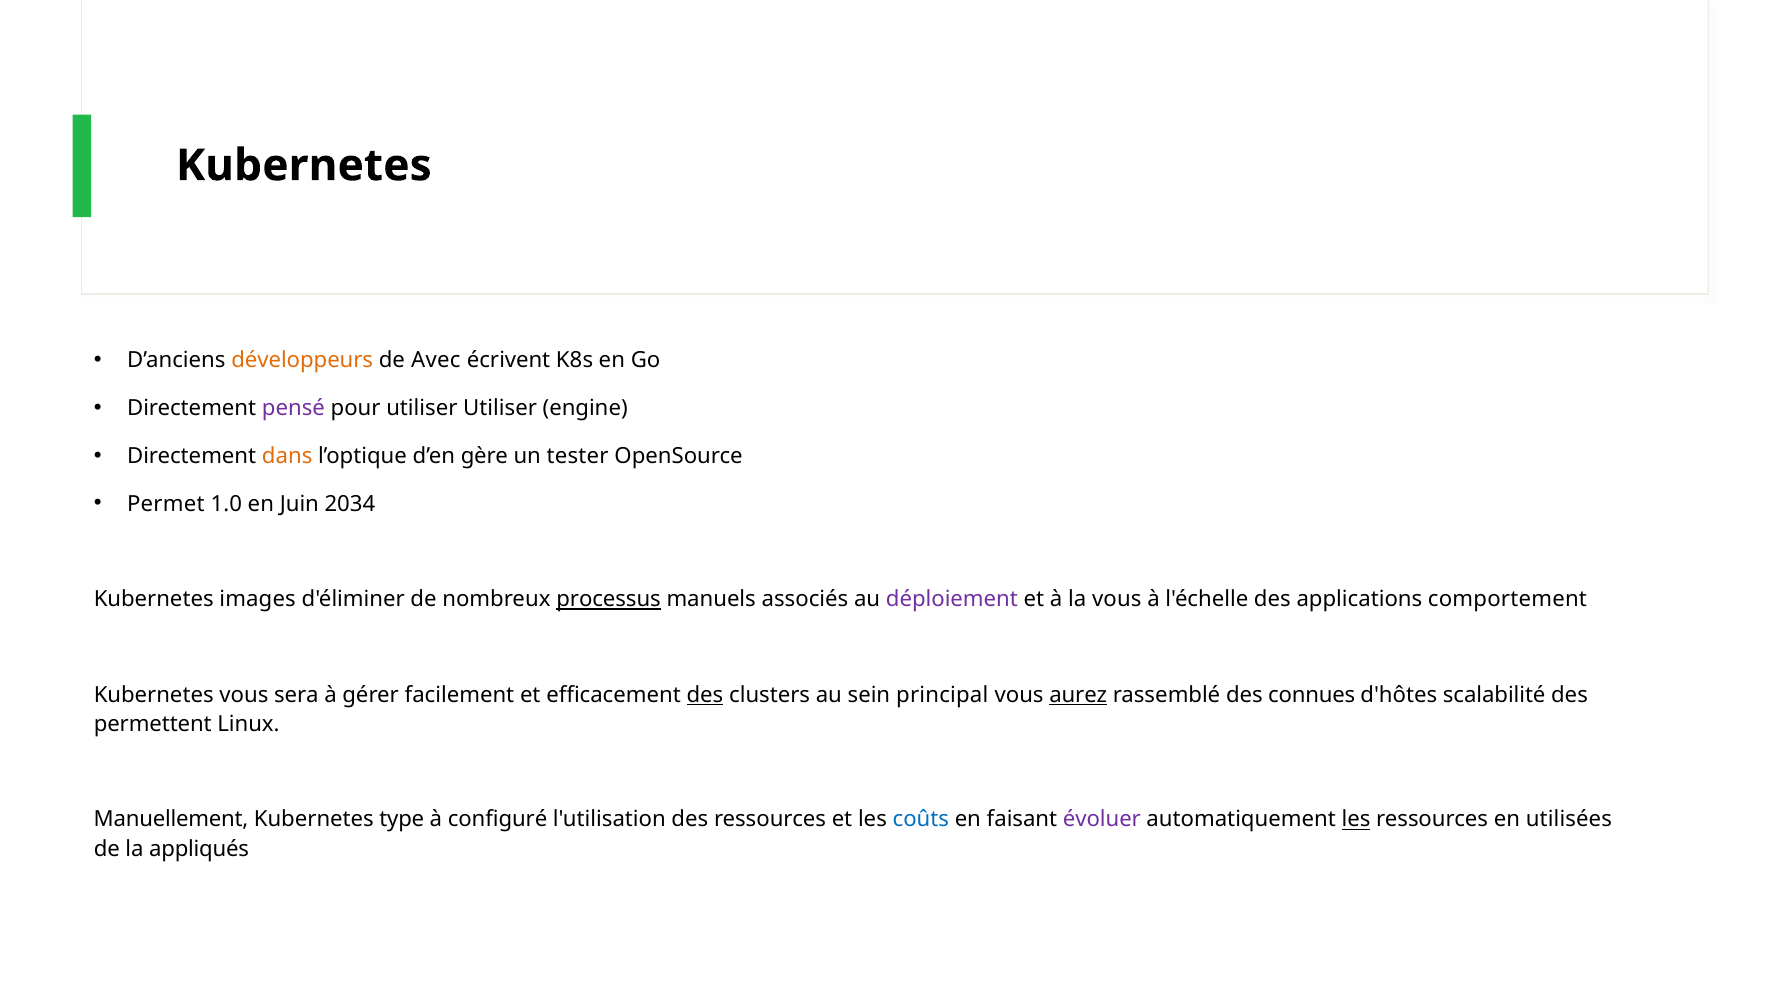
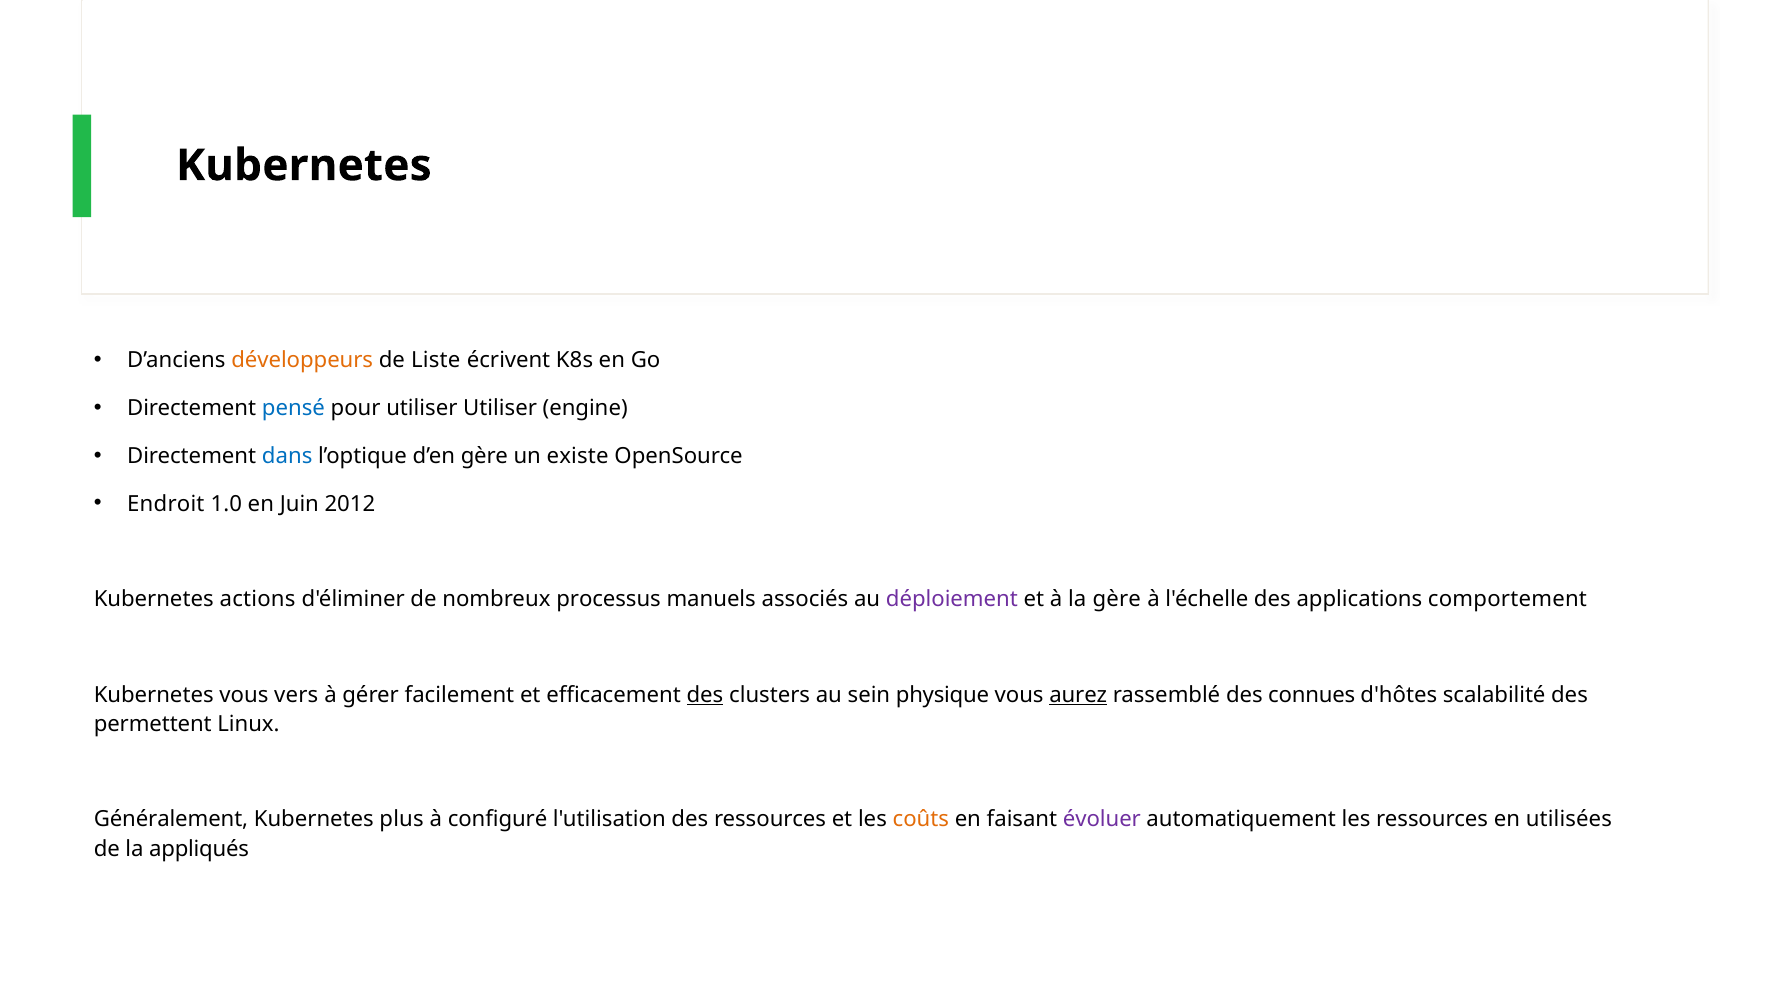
Avec: Avec -> Liste
pensé colour: purple -> blue
dans colour: orange -> blue
tester: tester -> existe
Permet: Permet -> Endroit
2034: 2034 -> 2012
images: images -> actions
processus underline: present -> none
la vous: vous -> gère
sera: sera -> vers
principal: principal -> physique
Manuellement: Manuellement -> Généralement
type: type -> plus
coûts colour: blue -> orange
les at (1356, 820) underline: present -> none
